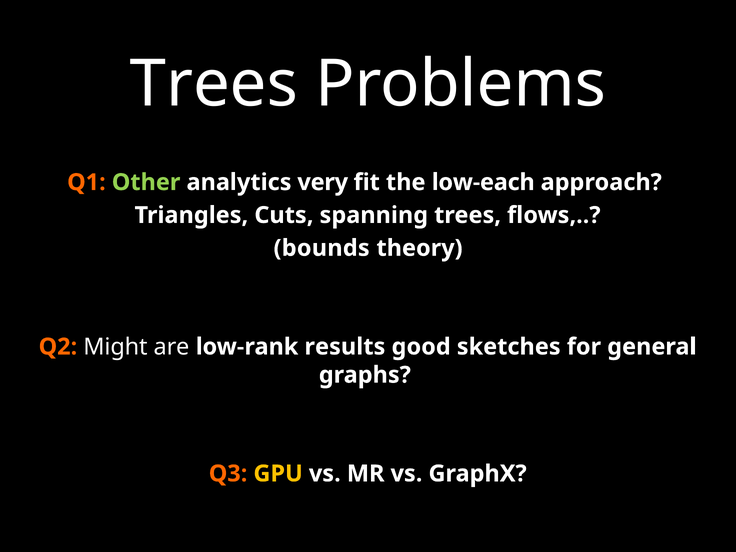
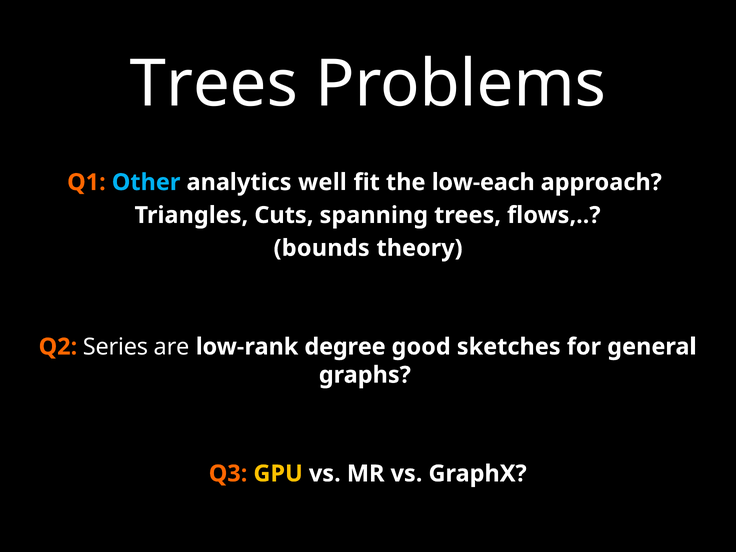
Other colour: light green -> light blue
very: very -> well
Might: Might -> Series
results: results -> degree
